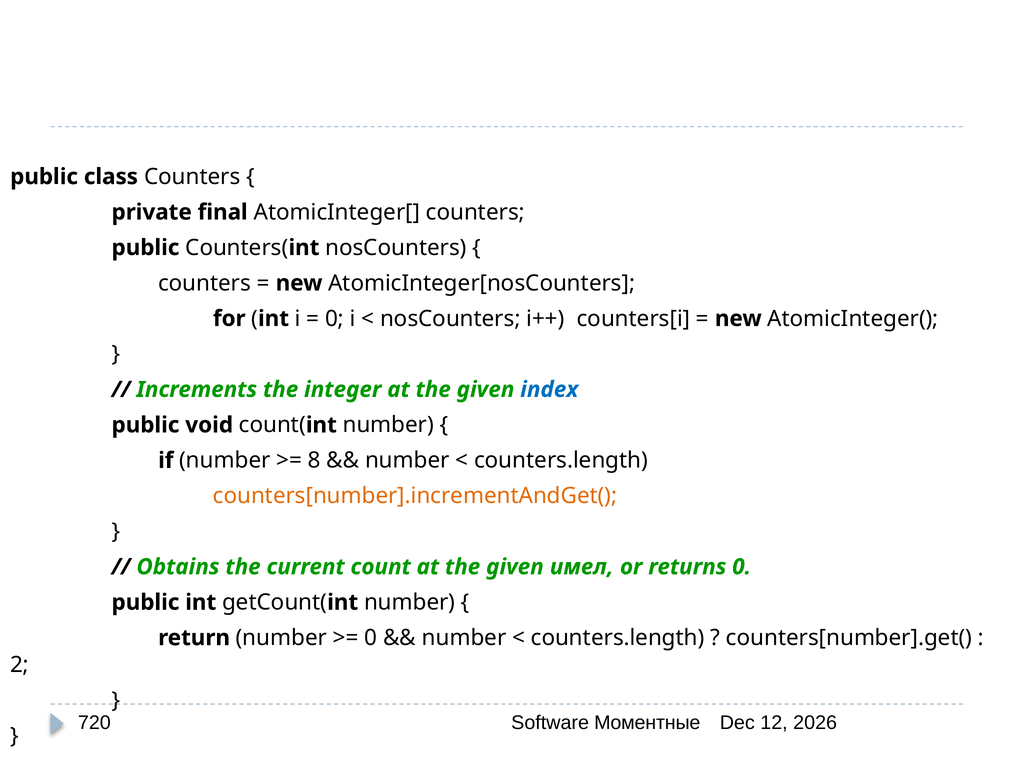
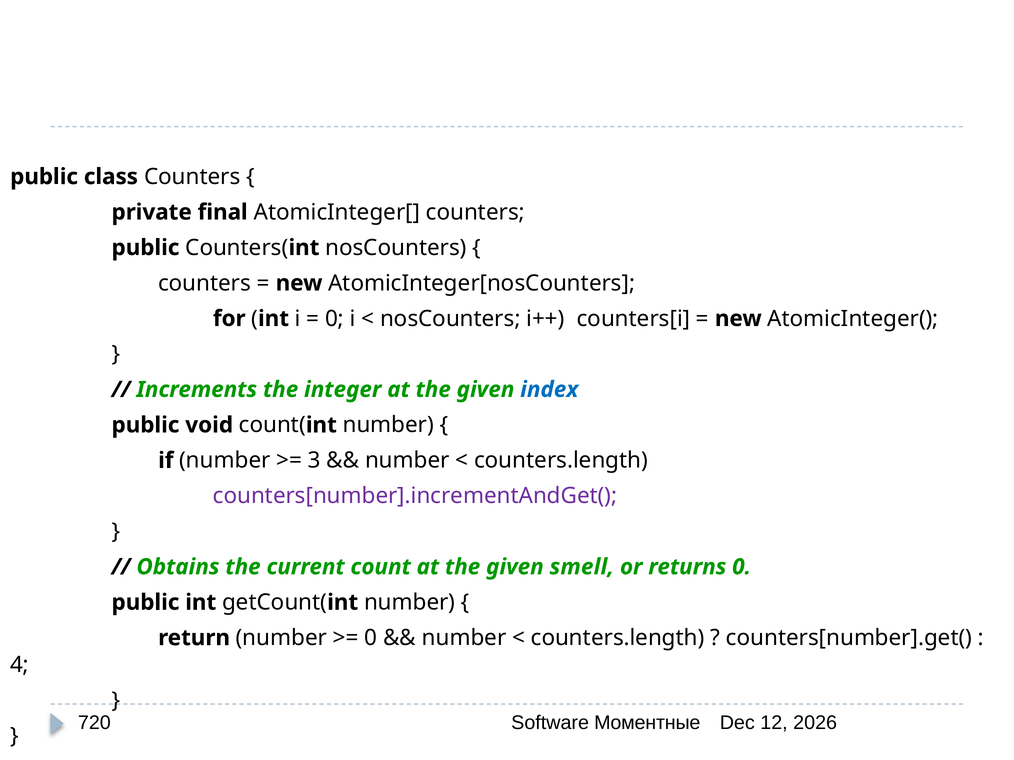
8: 8 -> 3
counters[number].incrementAndGet( colour: orange -> purple
имел: имел -> smell
2: 2 -> 4
